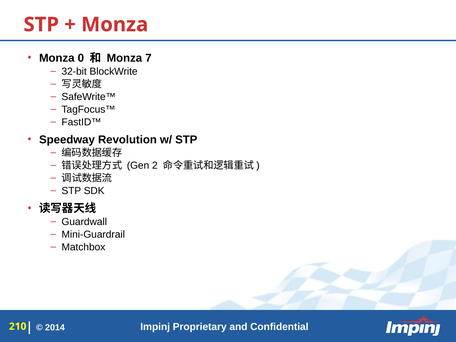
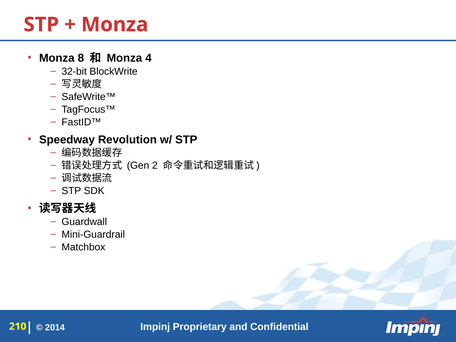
0: 0 -> 8
7: 7 -> 4
